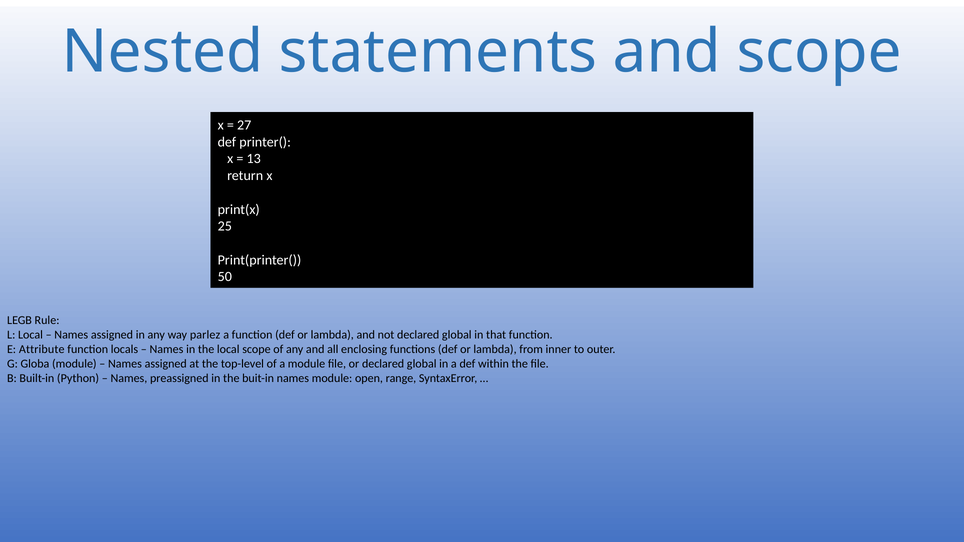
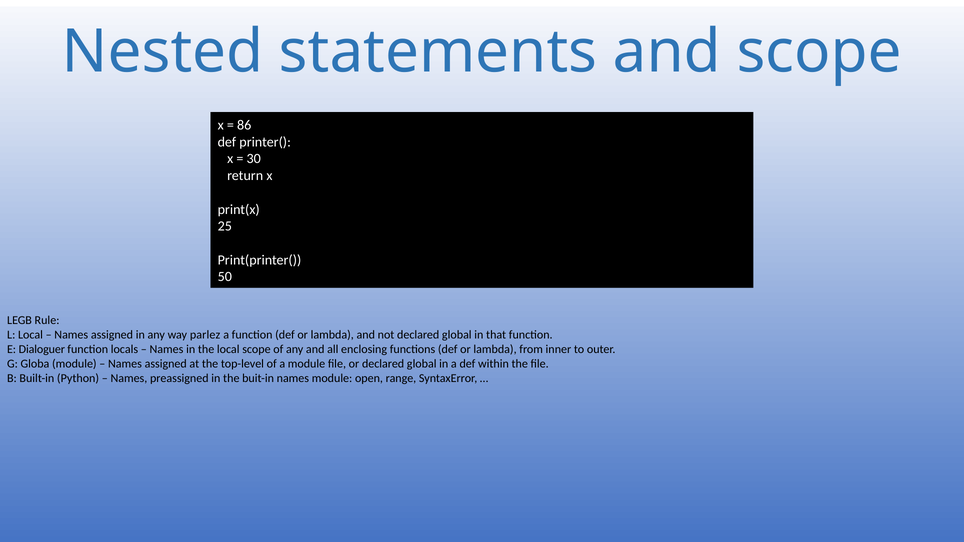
27: 27 -> 86
13: 13 -> 30
Attribute: Attribute -> Dialoguer
